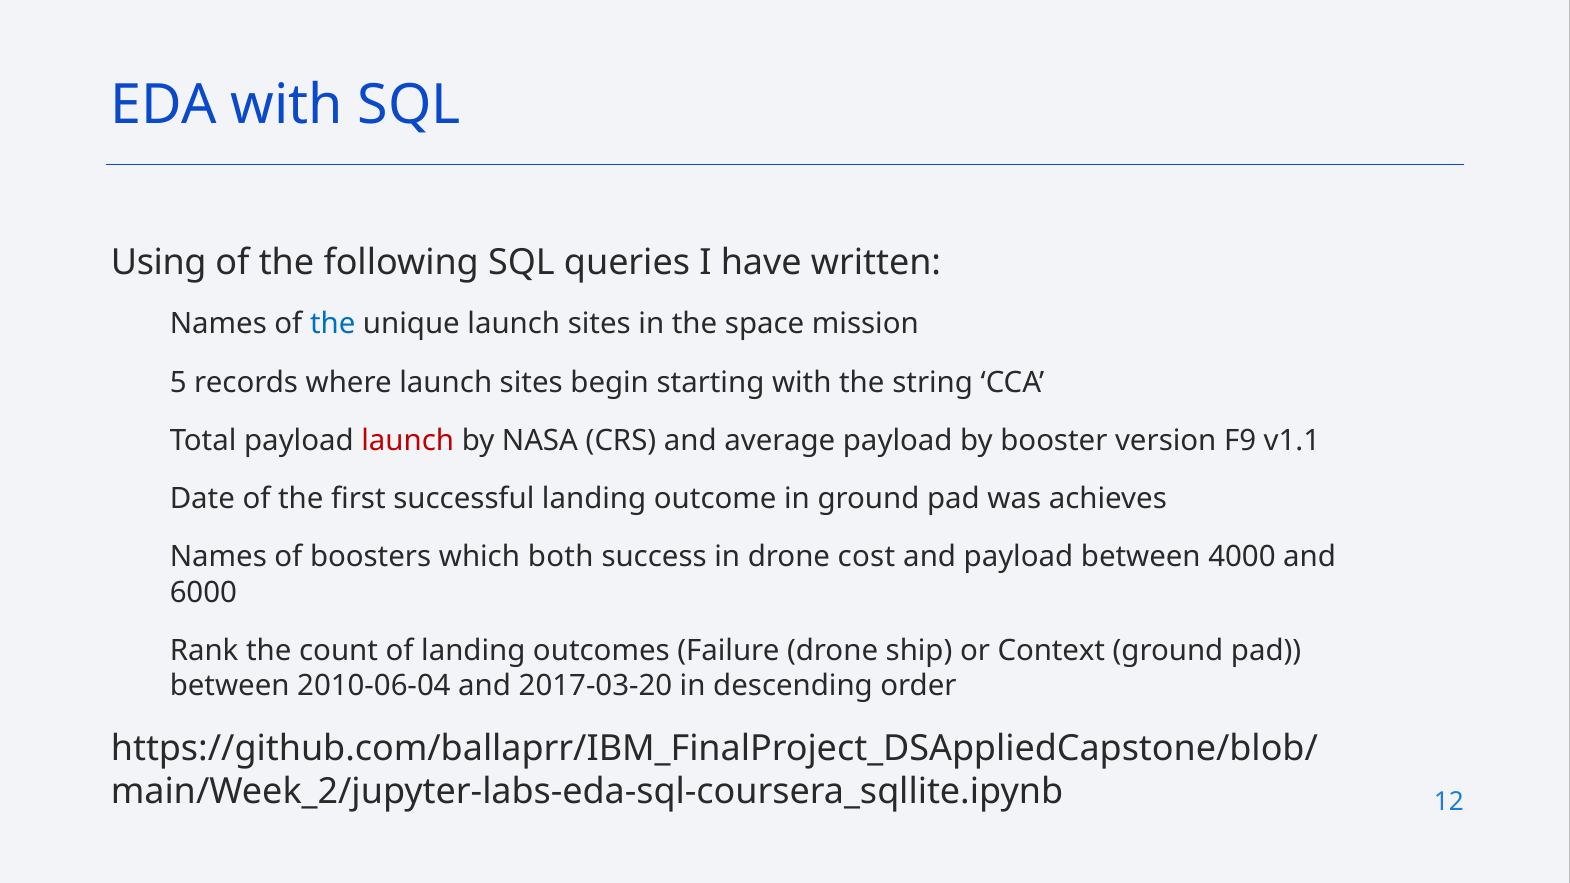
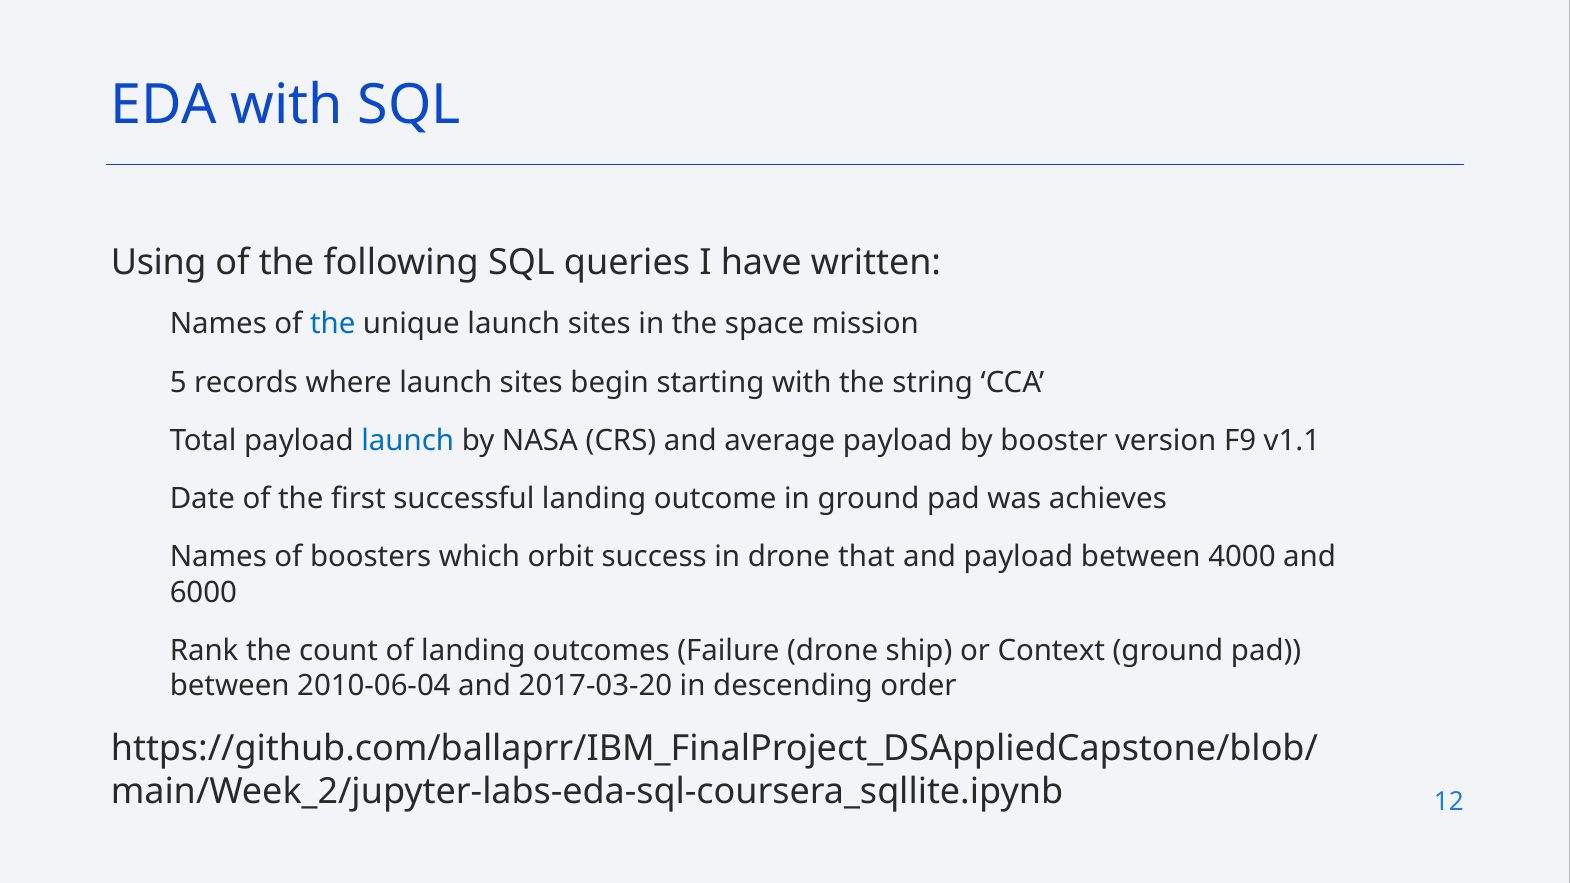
launch at (408, 441) colour: red -> blue
both: both -> orbit
cost: cost -> that
